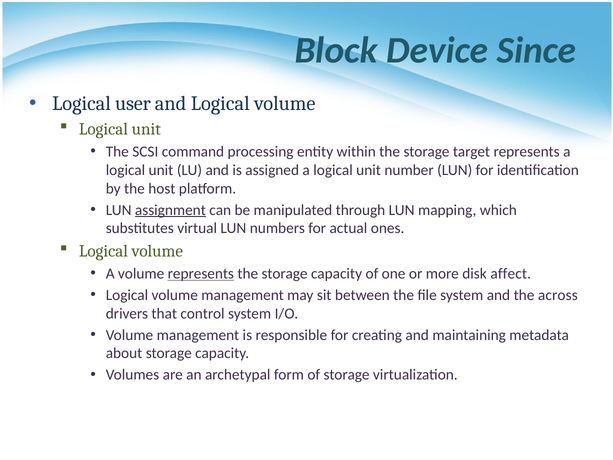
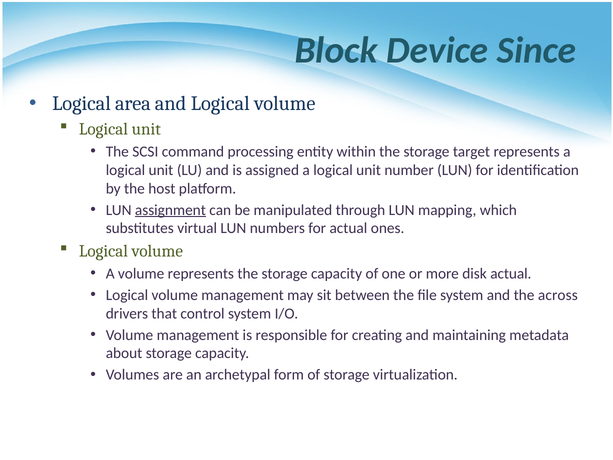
user: user -> area
represents at (201, 274) underline: present -> none
disk affect: affect -> actual
